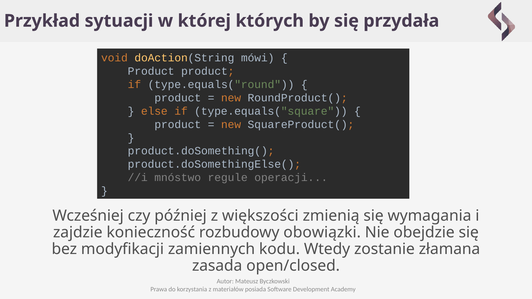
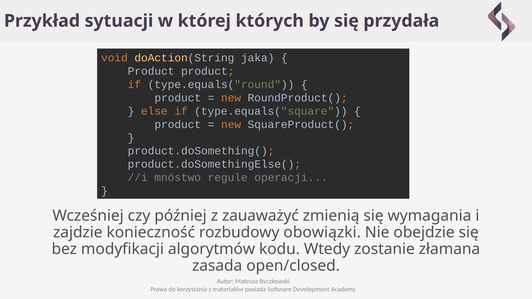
mówi: mówi -> jaka
większości: większości -> zauaważyć
zamiennych: zamiennych -> algorytmów
